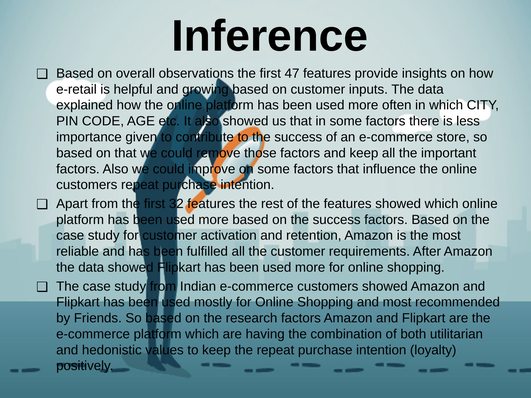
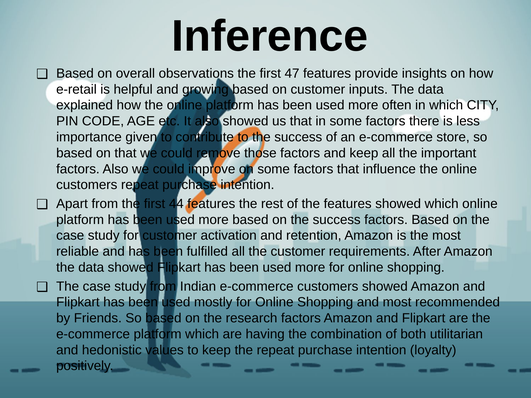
32: 32 -> 44
